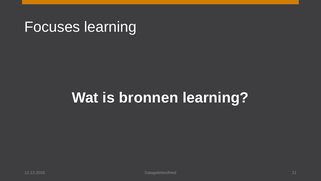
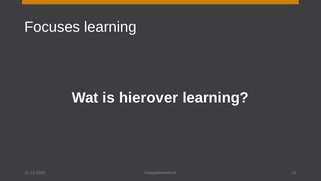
bronnen: bronnen -> hierover
